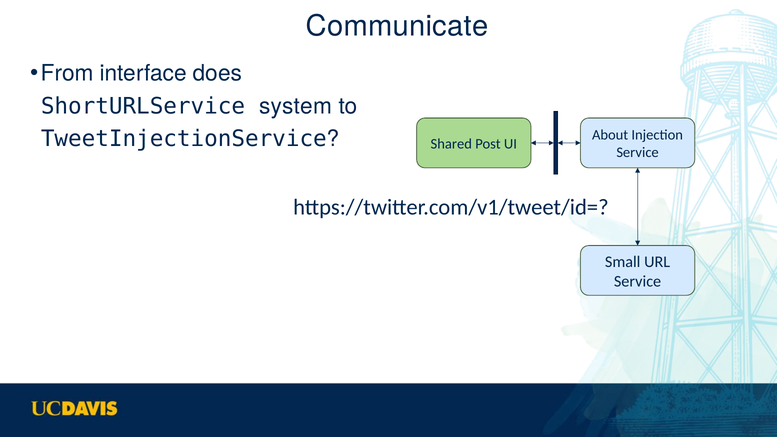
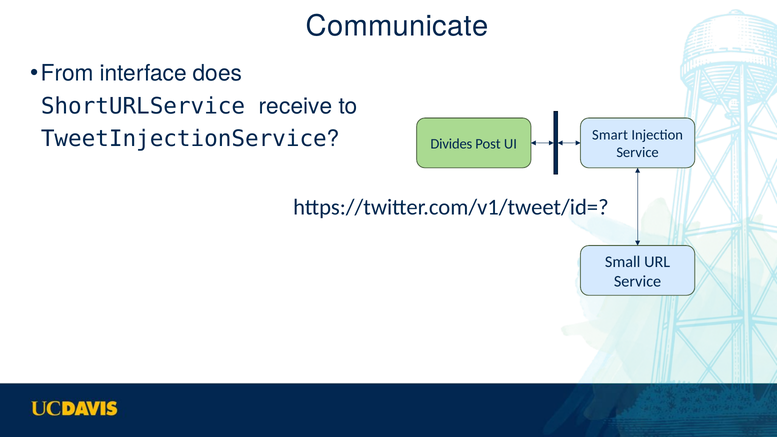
system: system -> receive
About: About -> Smart
Shared: Shared -> Divides
